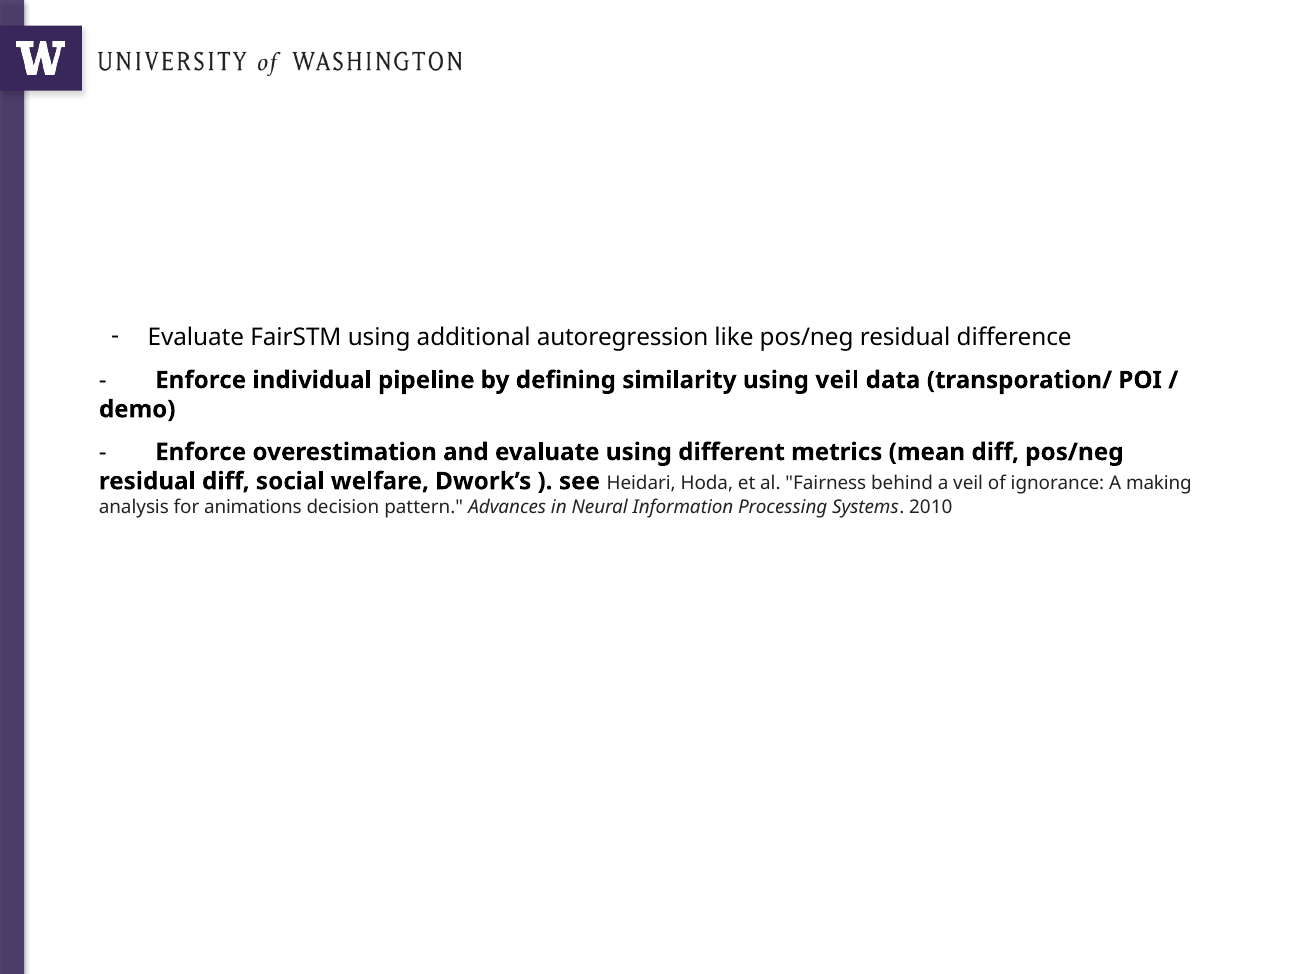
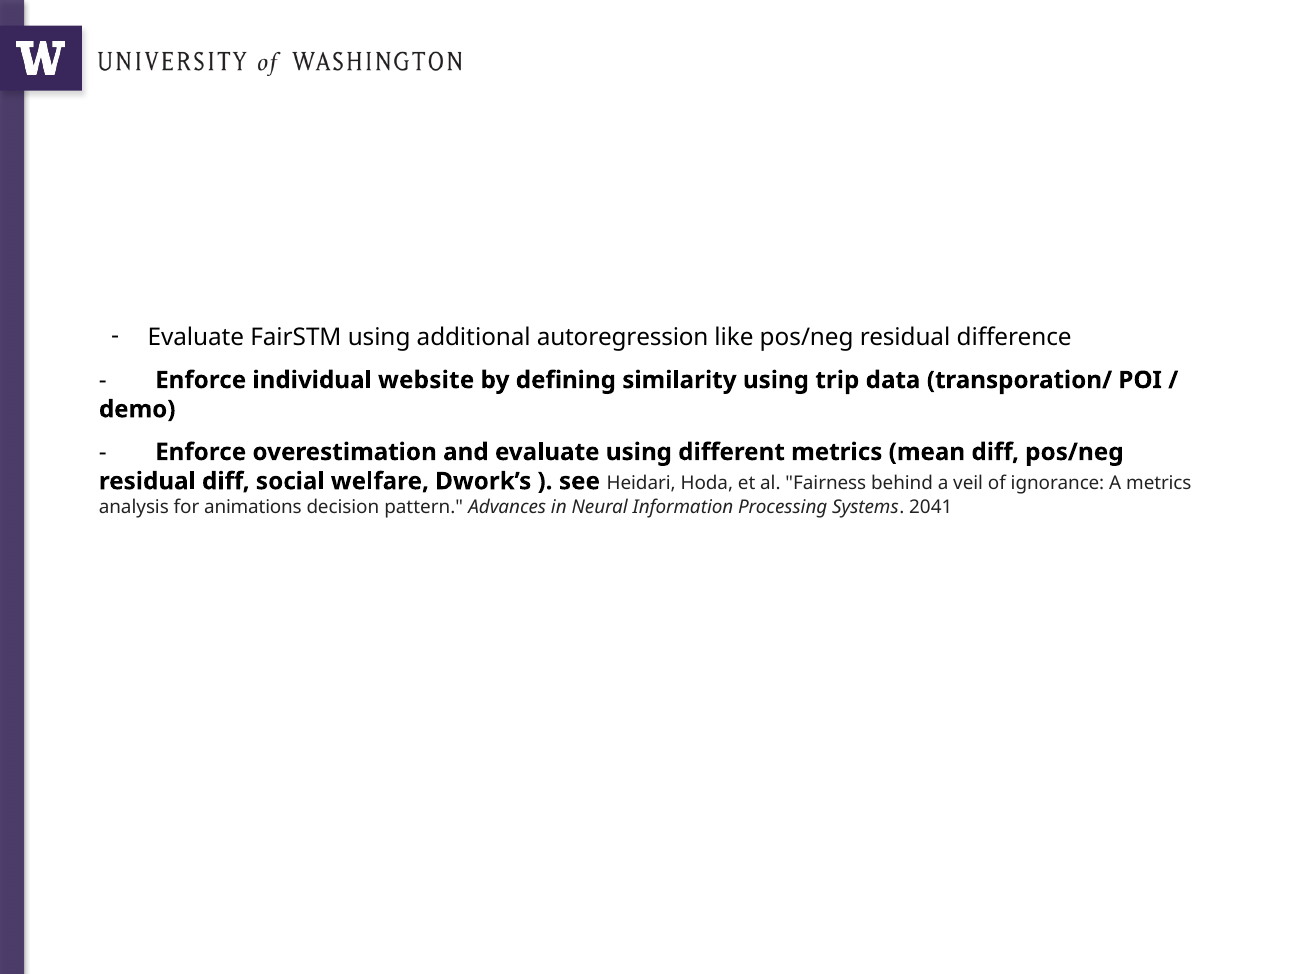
pipeline: pipeline -> website
using veil: veil -> trip
A making: making -> metrics
2010: 2010 -> 2041
